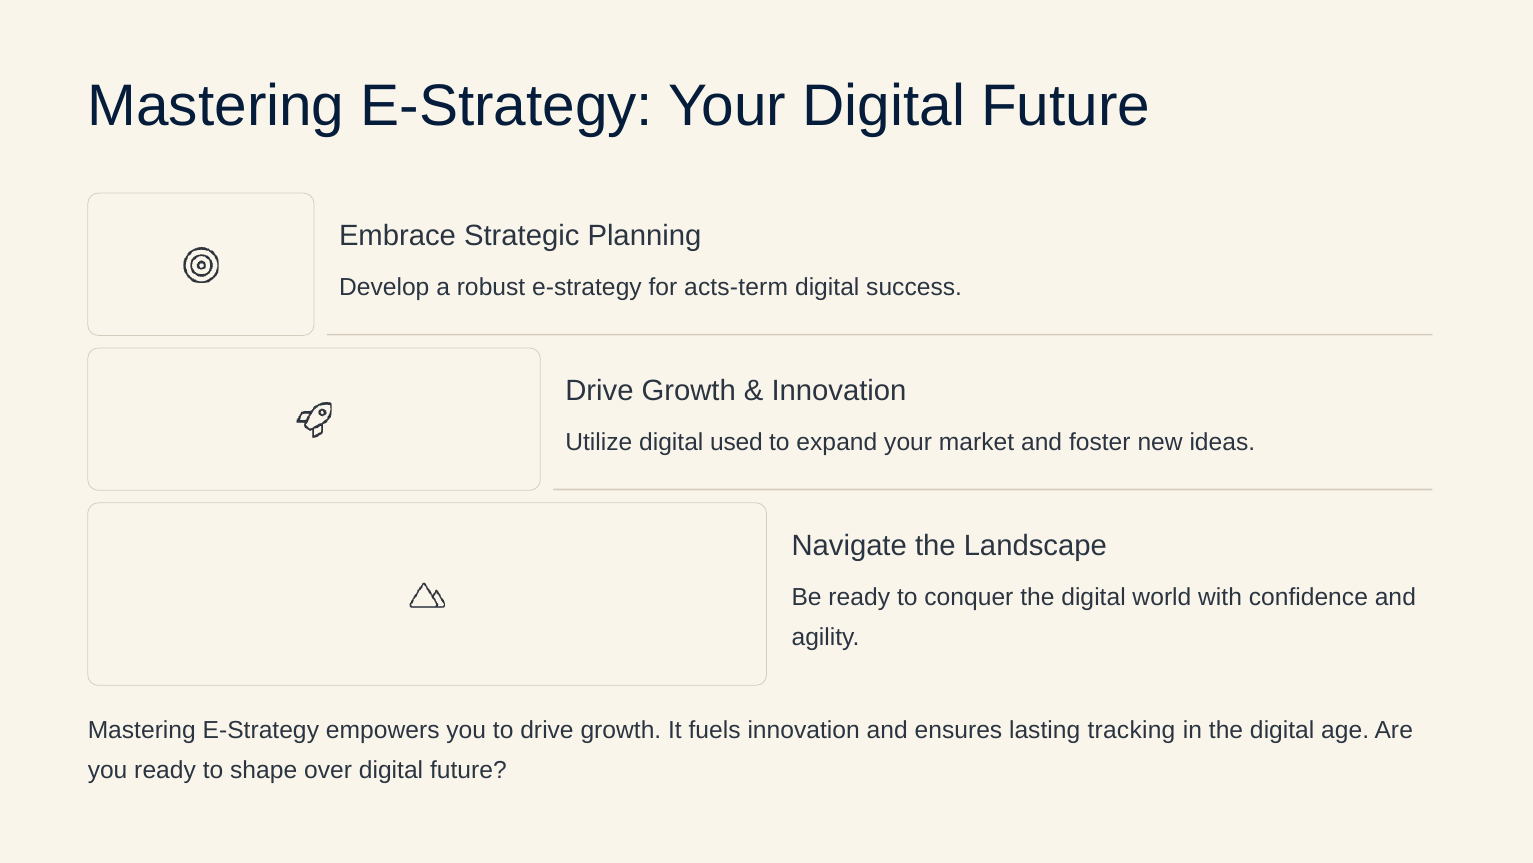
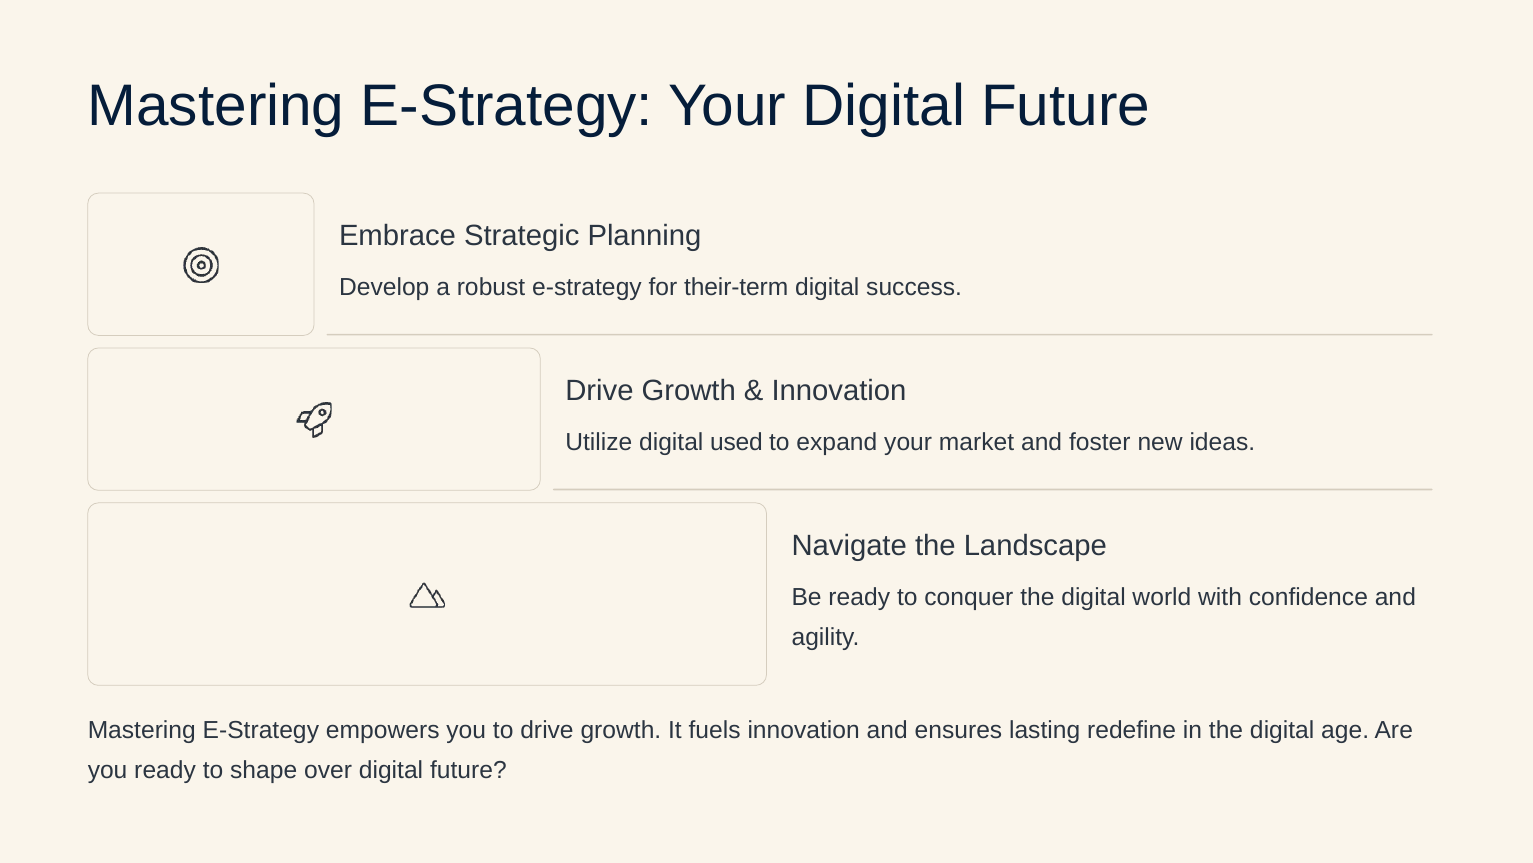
acts-term: acts-term -> their-term
tracking: tracking -> redefine
